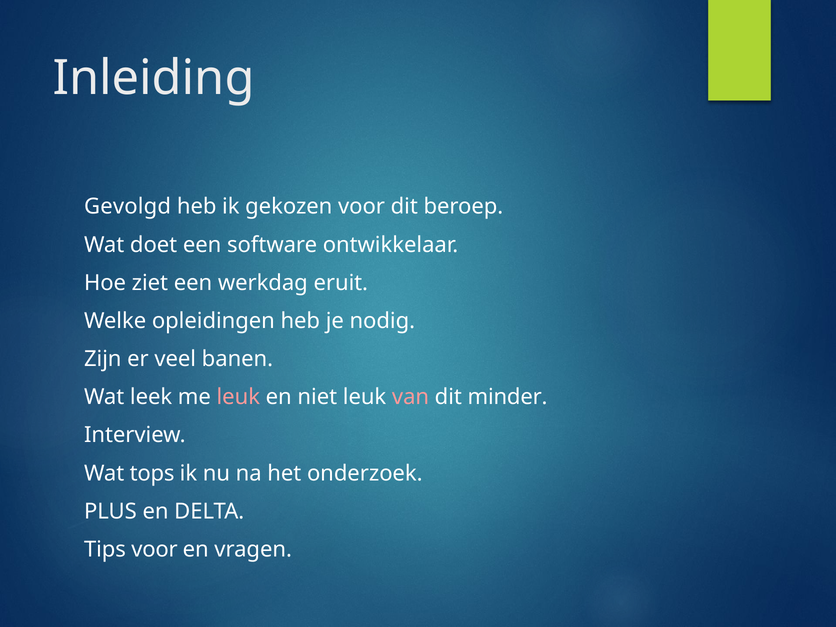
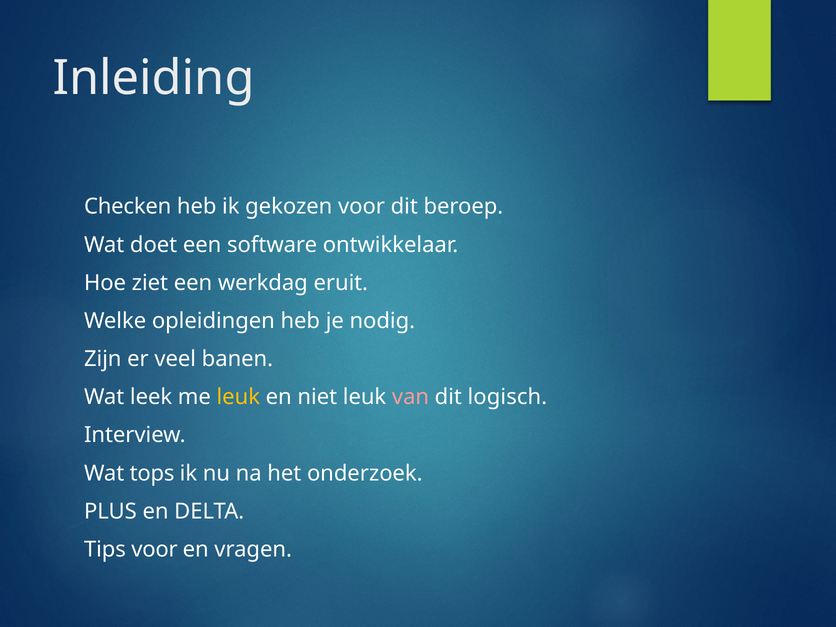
Gevolgd: Gevolgd -> Checken
leuk at (238, 397) colour: pink -> yellow
minder: minder -> logisch
